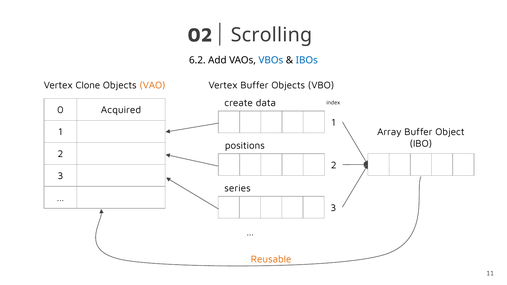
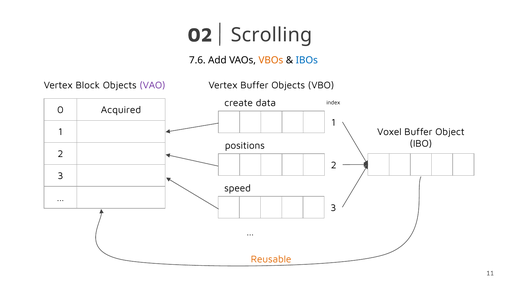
6.2: 6.2 -> 7.6
VBOs colour: blue -> orange
Clone: Clone -> Block
VAO colour: orange -> purple
Array: Array -> Voxel
series: series -> speed
